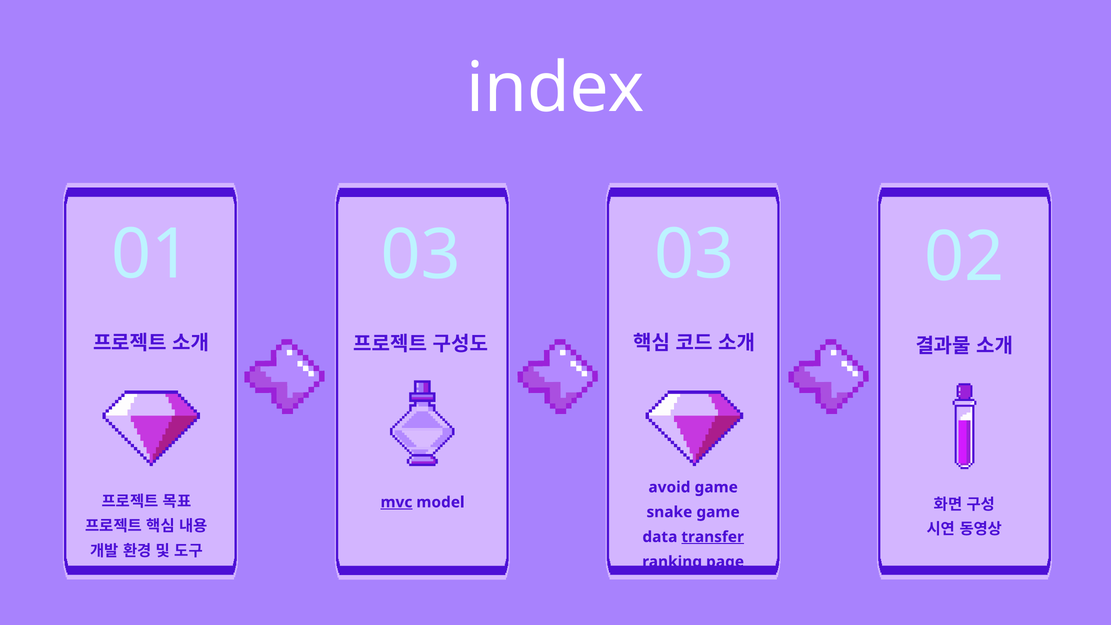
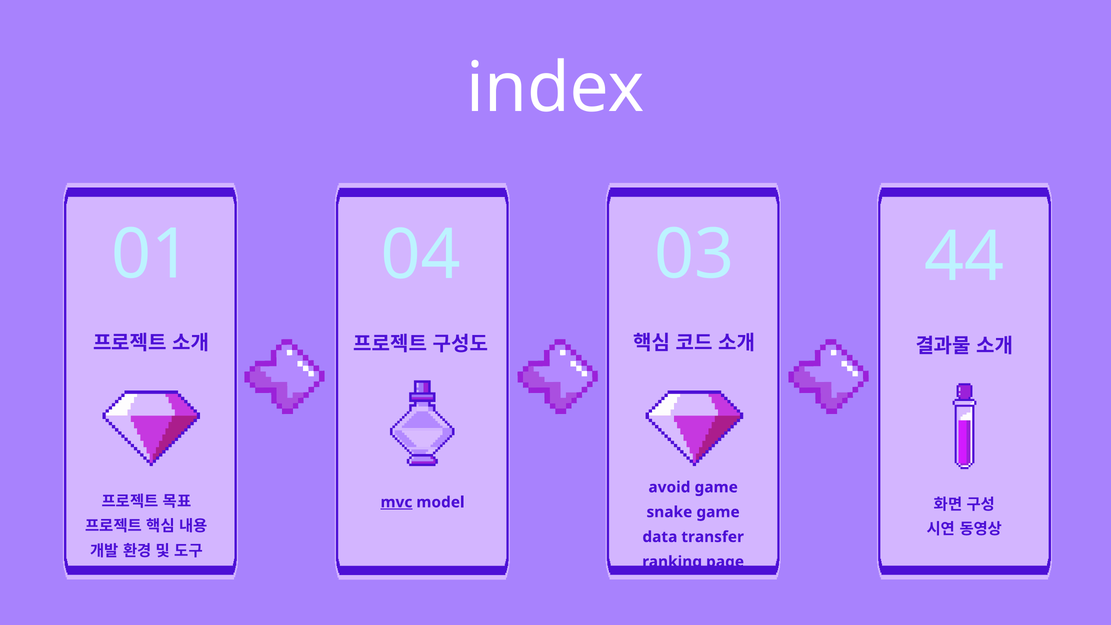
01 03: 03 -> 04
02: 02 -> 44
transfer underline: present -> none
